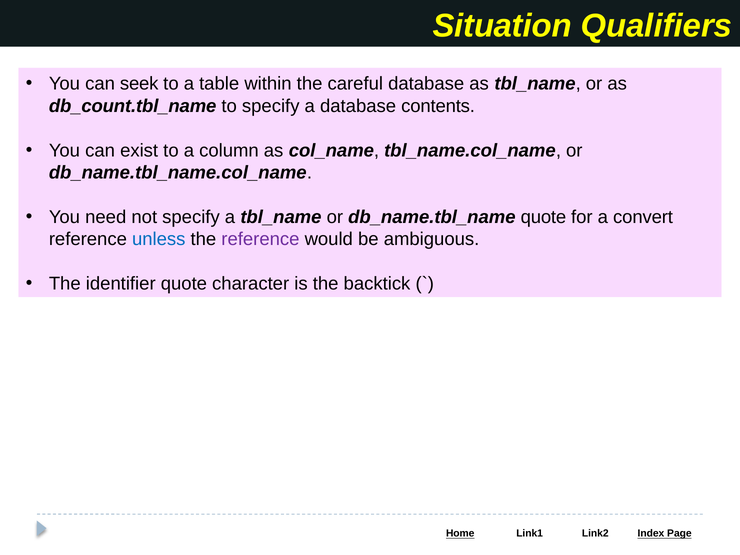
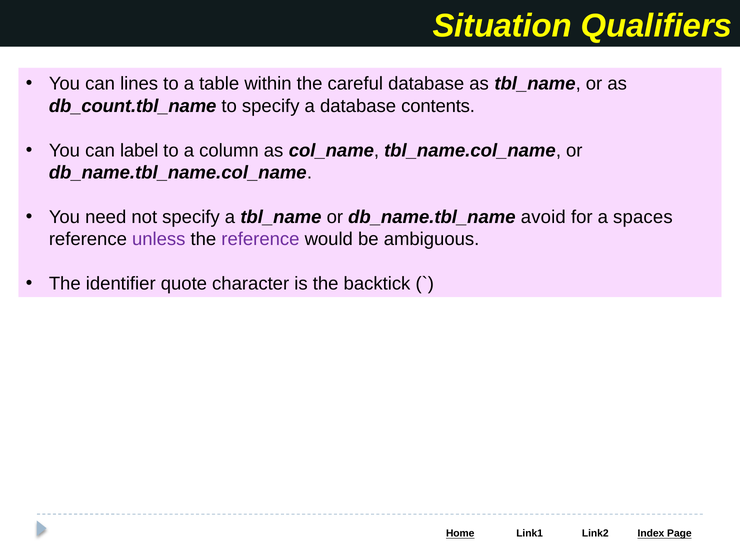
seek: seek -> lines
exist: exist -> label
db_name.tbl_name quote: quote -> avoid
convert: convert -> spaces
unless colour: blue -> purple
